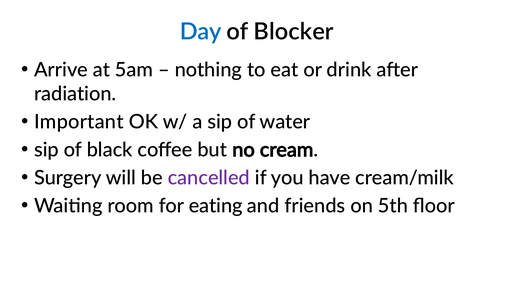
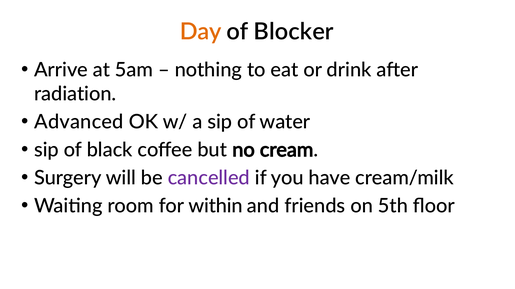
Day colour: blue -> orange
Important: Important -> Advanced
eating: eating -> within
